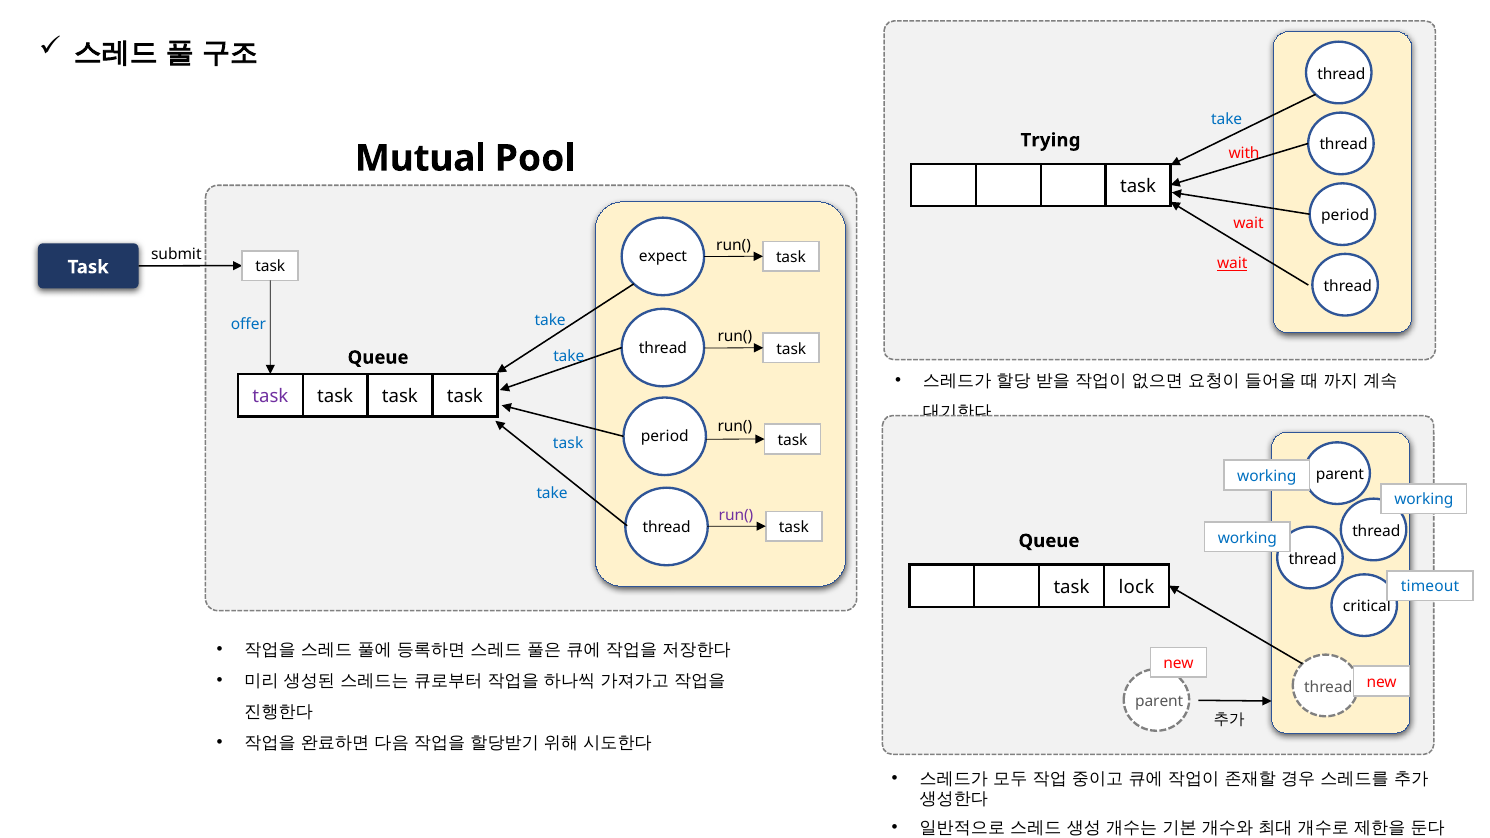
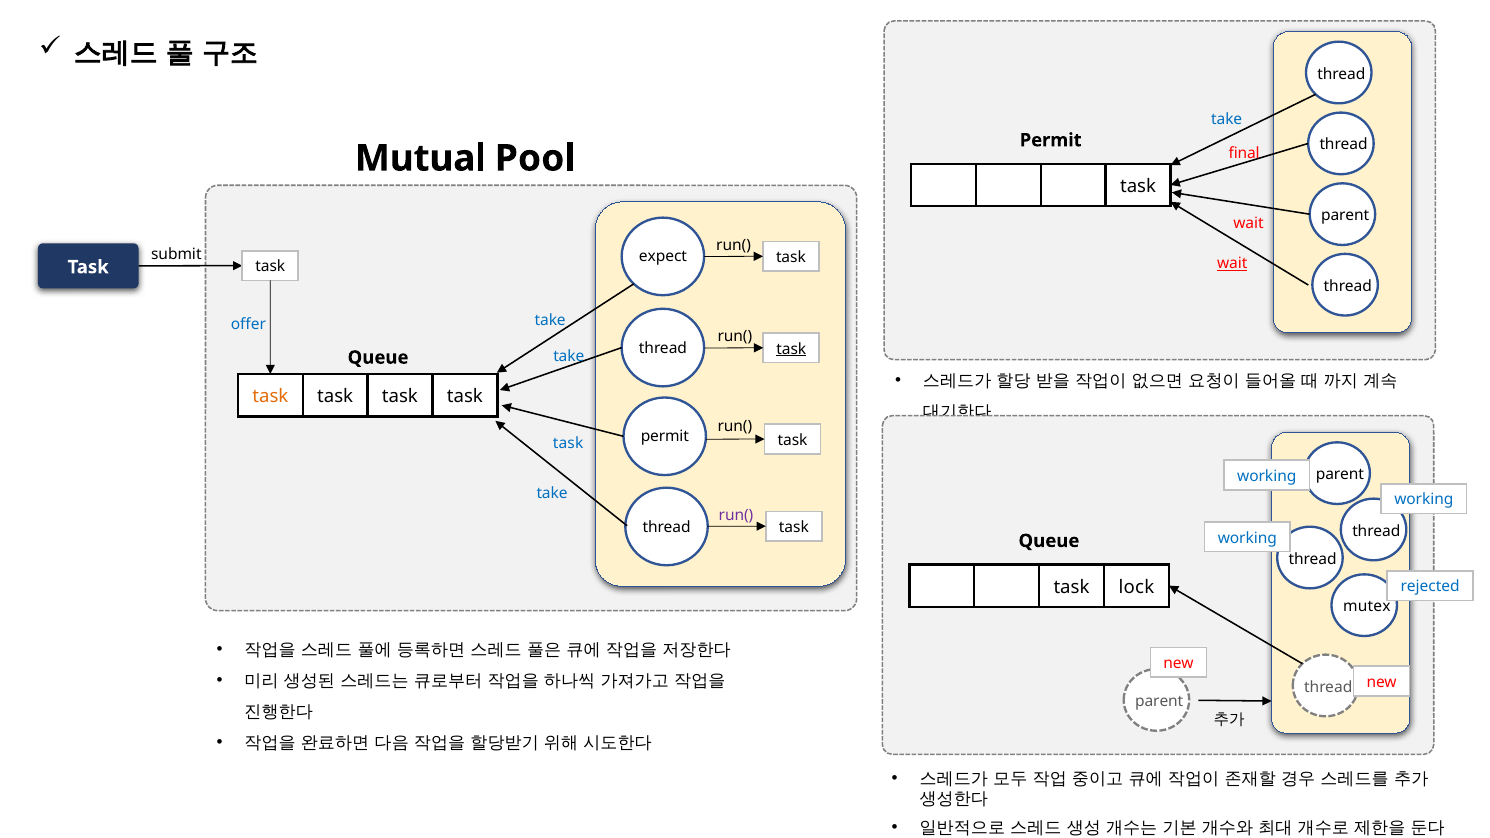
Trying at (1050, 140): Trying -> Permit
with: with -> final
period at (1345, 216): period -> parent
task at (791, 349) underline: none -> present
task at (270, 397) colour: purple -> orange
period at (665, 437): period -> permit
timeout: timeout -> rejected
critical: critical -> mutex
